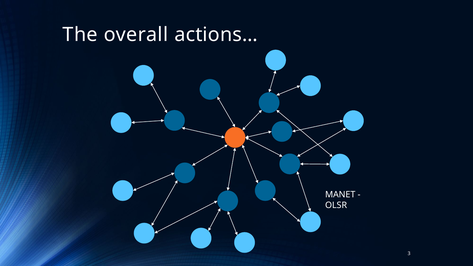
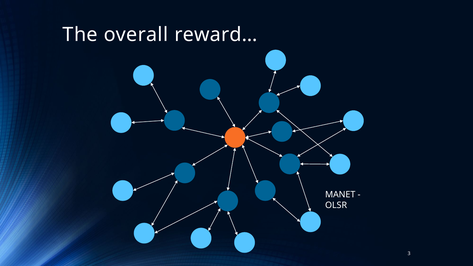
actions…: actions… -> reward…
